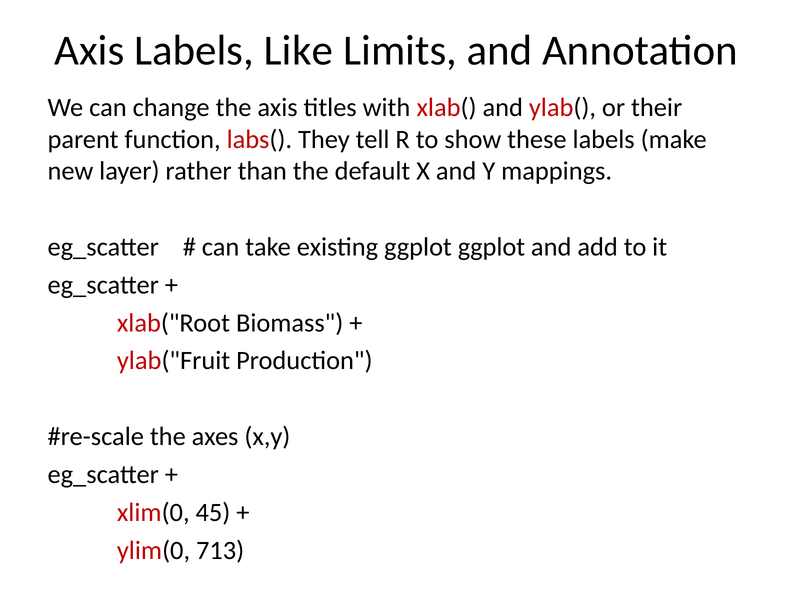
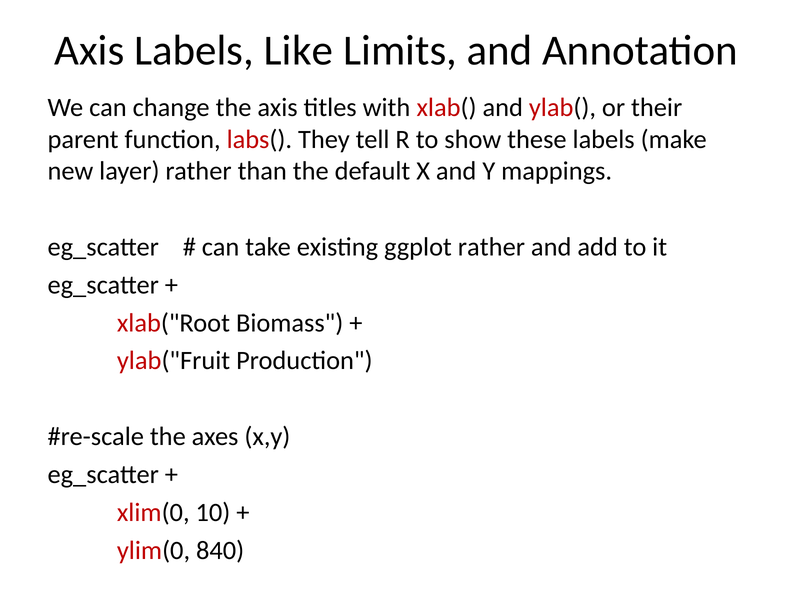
ggplot ggplot: ggplot -> rather
45: 45 -> 10
713: 713 -> 840
